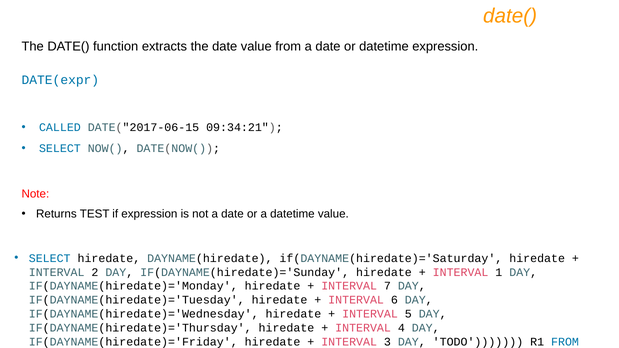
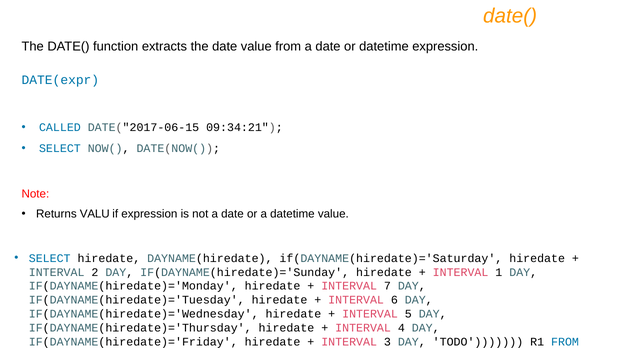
TEST: TEST -> VALU
